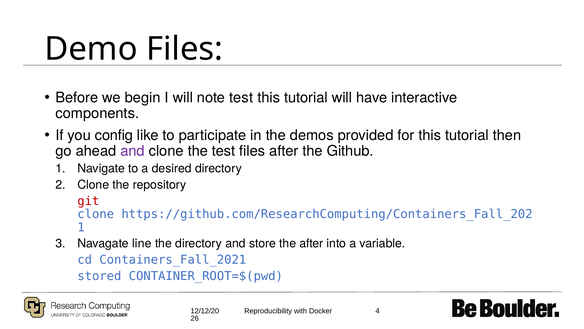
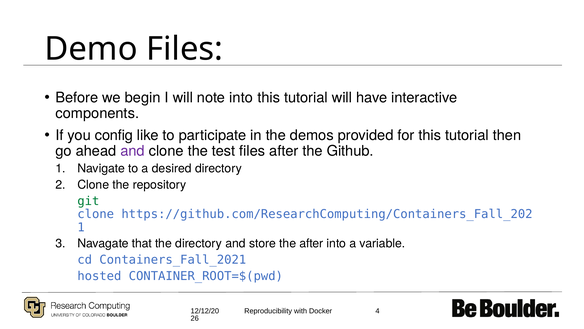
note test: test -> into
git colour: red -> green
line: line -> that
stored: stored -> hosted
